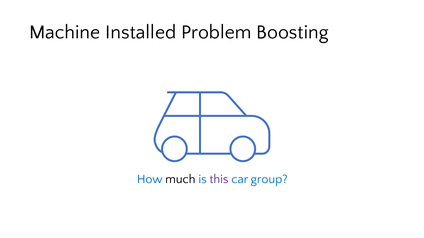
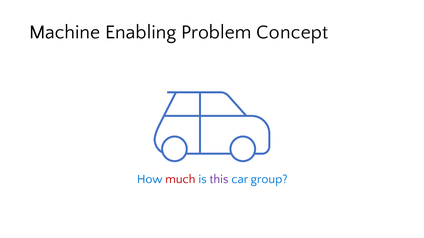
Installed: Installed -> Enabling
Boosting: Boosting -> Concept
much colour: black -> red
